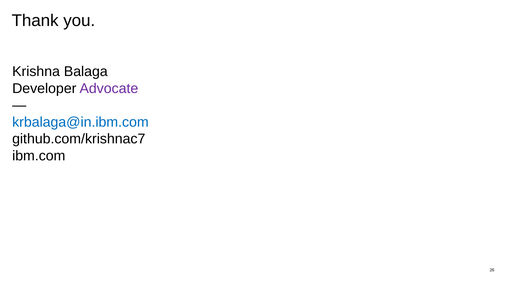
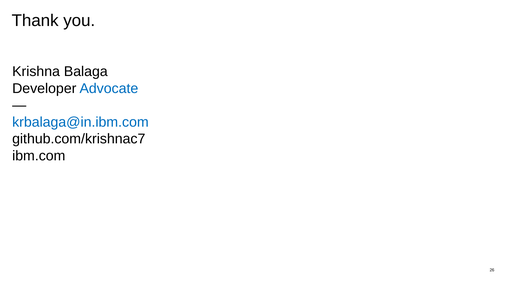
Advocate colour: purple -> blue
